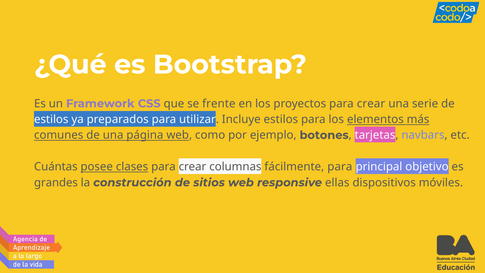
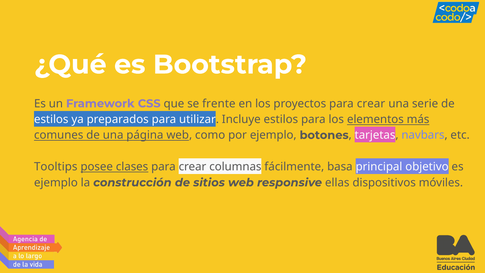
Cuántas: Cuántas -> Tooltips
fácilmente para: para -> basa
grandes at (56, 182): grandes -> ejemplo
